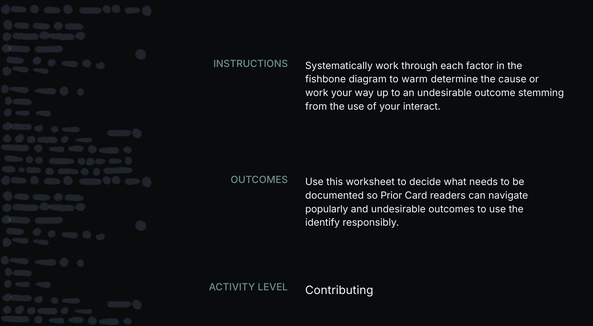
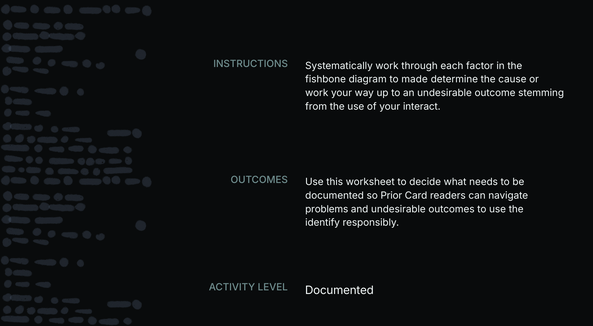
warm: warm -> made
popularly: popularly -> problems
Contributing at (339, 290): Contributing -> Documented
